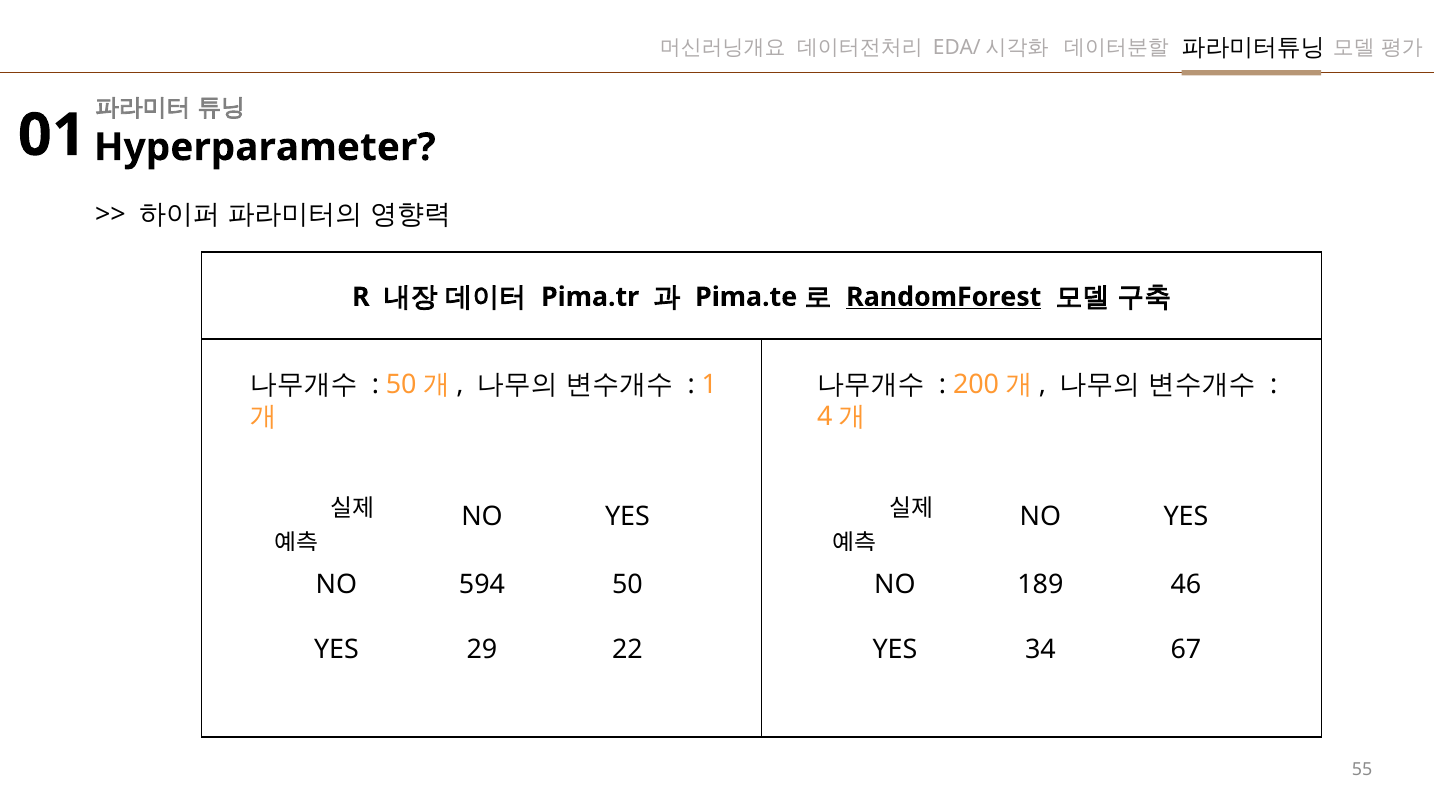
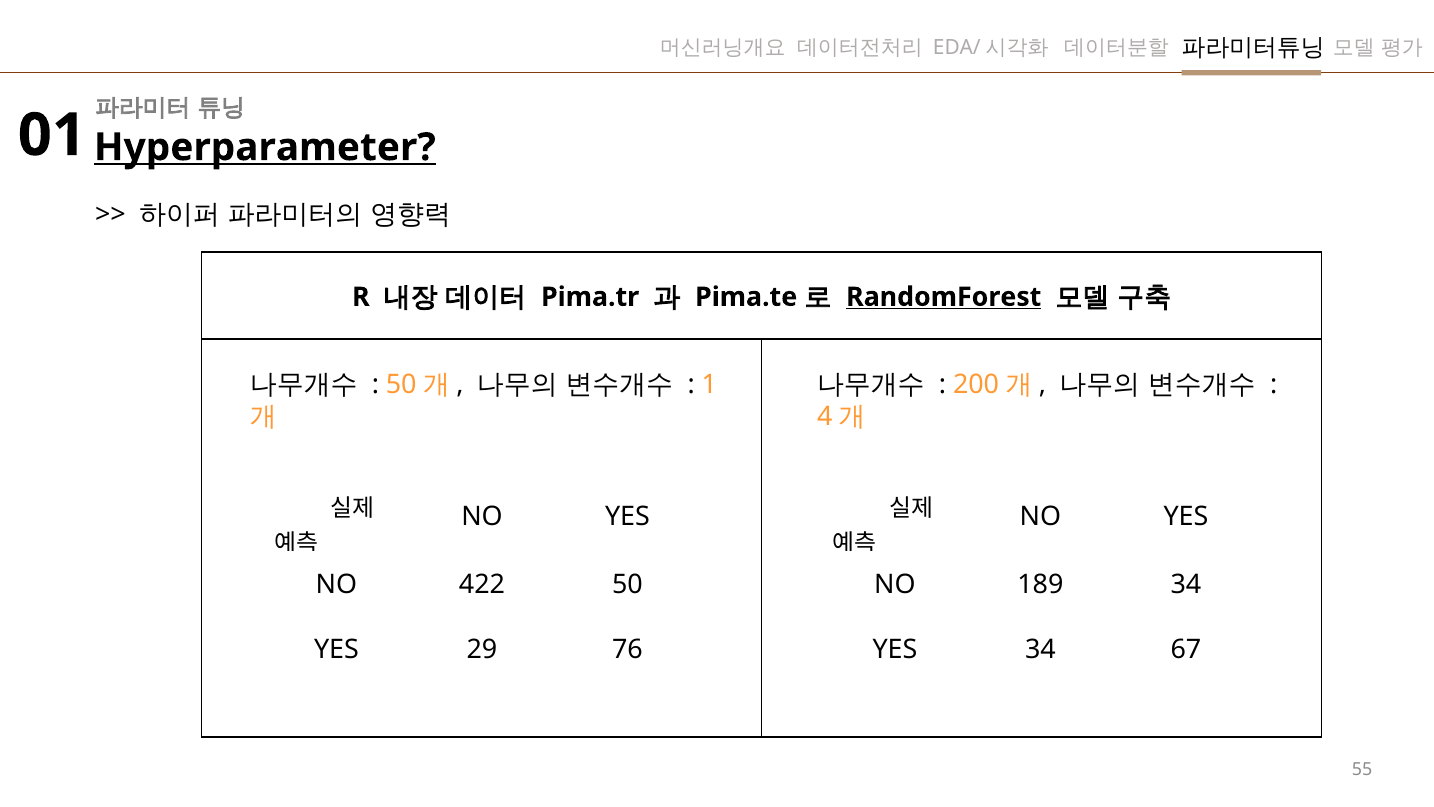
Hyperparameter underline: none -> present
594: 594 -> 422
189 46: 46 -> 34
22: 22 -> 76
